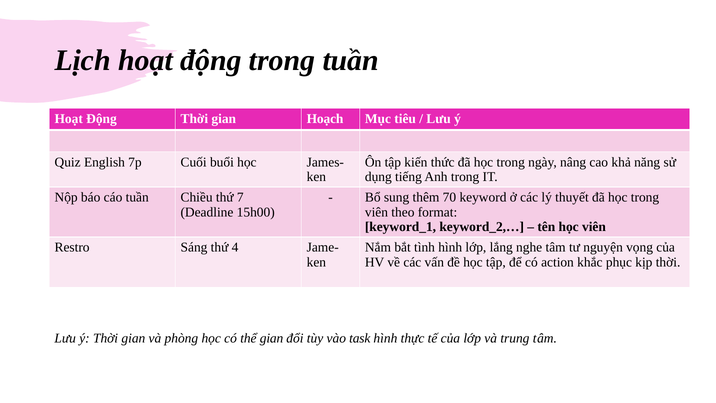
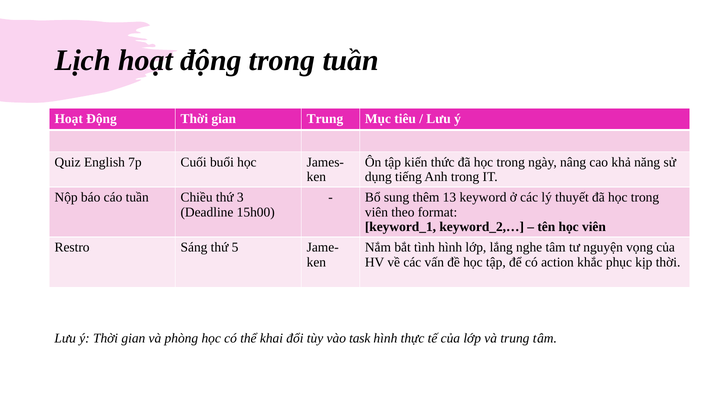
gian Hoạch: Hoạch -> Trung
7: 7 -> 3
70: 70 -> 13
4: 4 -> 5
thể gian: gian -> khai
